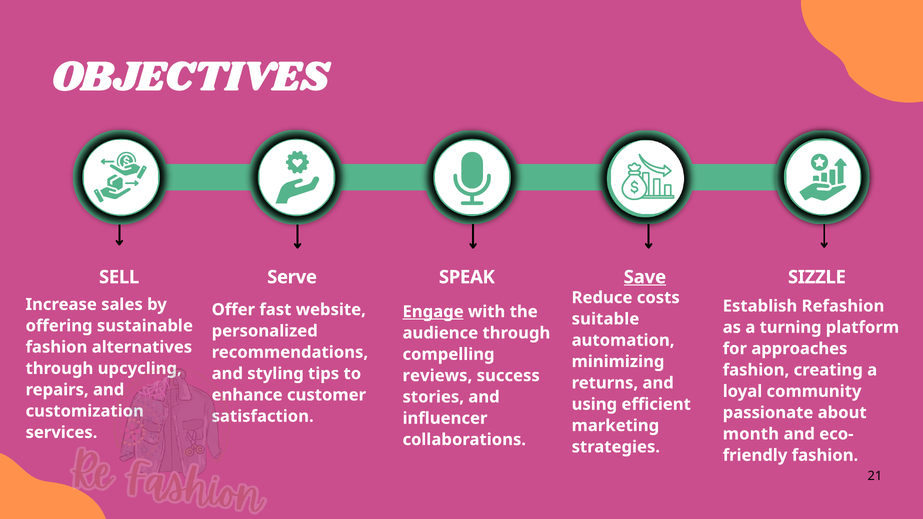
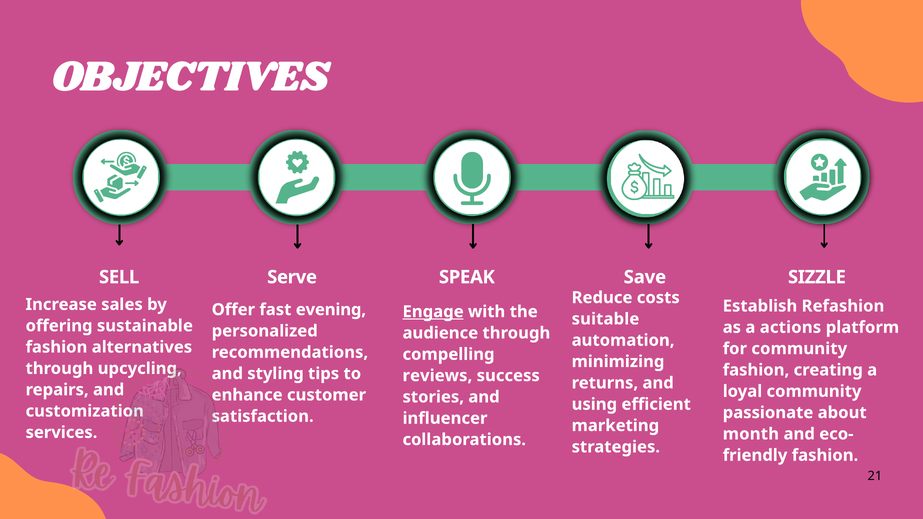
Save underline: present -> none
website: website -> evening
turning: turning -> actions
for approaches: approaches -> community
